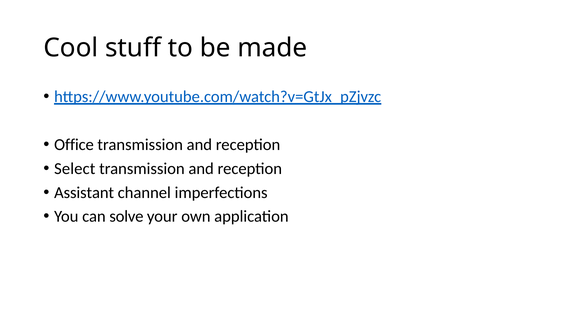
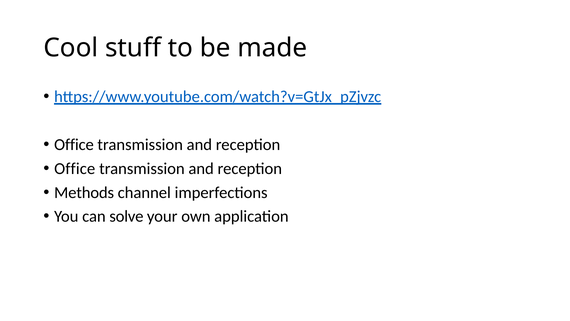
Select at (75, 168): Select -> Office
Assistant: Assistant -> Methods
